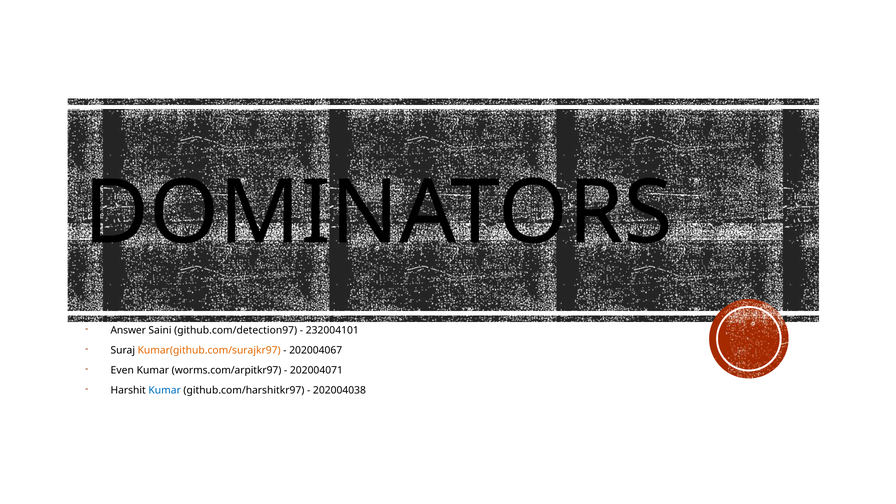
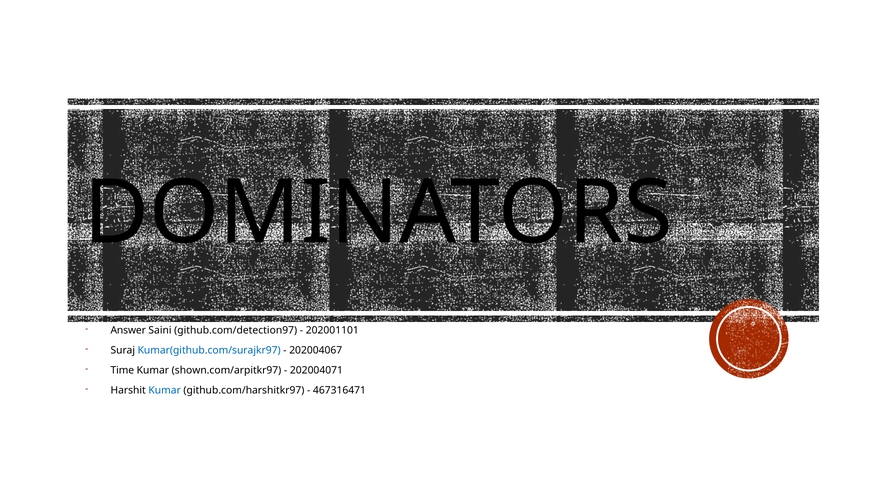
232004101: 232004101 -> 202001101
Kumar(github.com/surajkr97 colour: orange -> blue
Even: Even -> Time
worms.com/arpitkr97: worms.com/arpitkr97 -> shown.com/arpitkr97
202004038: 202004038 -> 467316471
